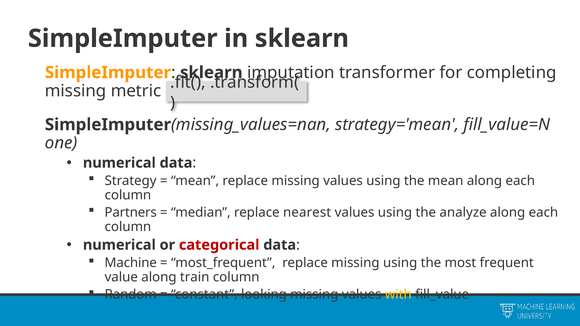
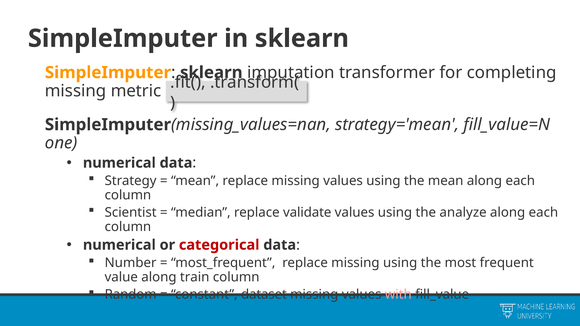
Partners: Partners -> Scientist
nearest: nearest -> validate
Machine: Machine -> Number
looking: looking -> dataset
with colour: yellow -> pink
